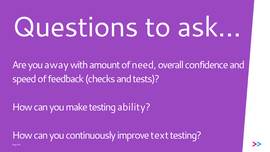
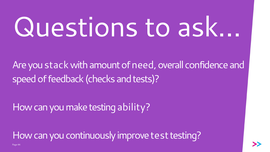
away: away -> stack
text: text -> test
